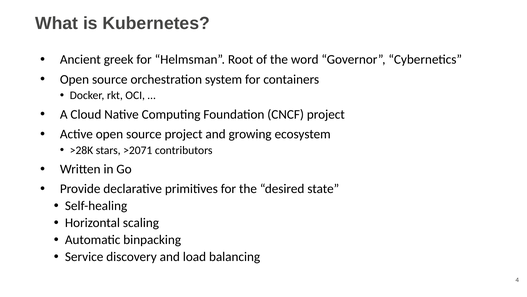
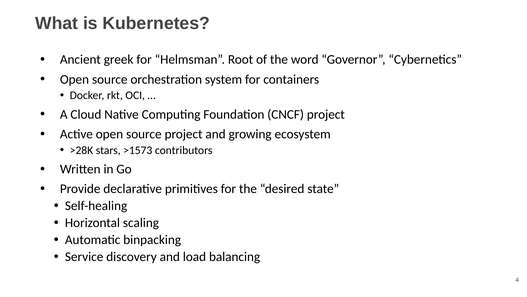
>2071: >2071 -> >1573
